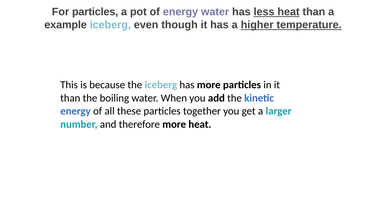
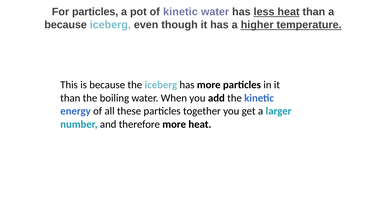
of energy: energy -> kinetic
example at (66, 25): example -> because
